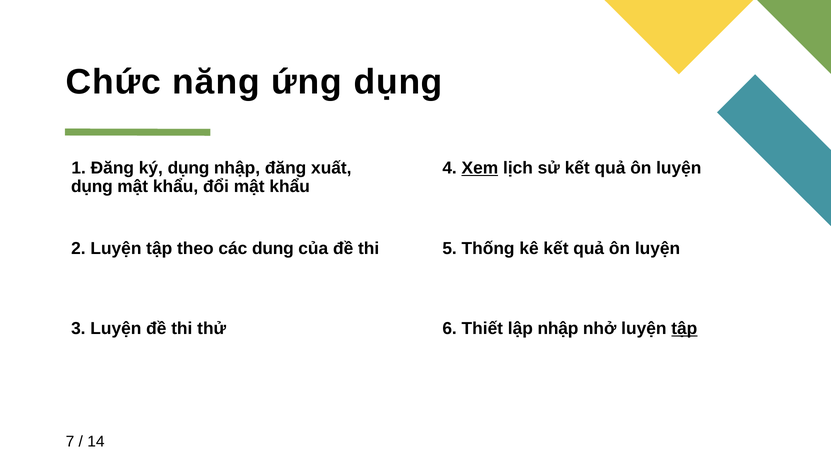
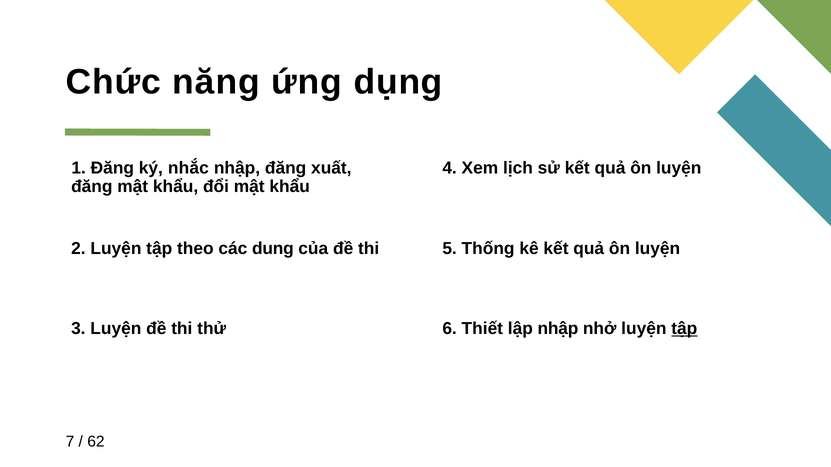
ký dụng: dụng -> nhắc
Xem underline: present -> none
dụng at (92, 187): dụng -> đăng
14: 14 -> 62
